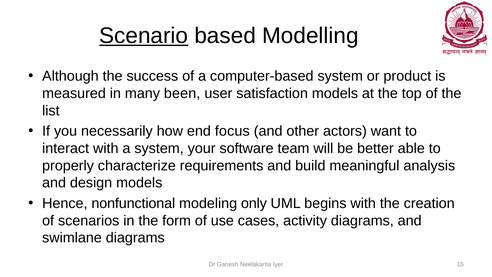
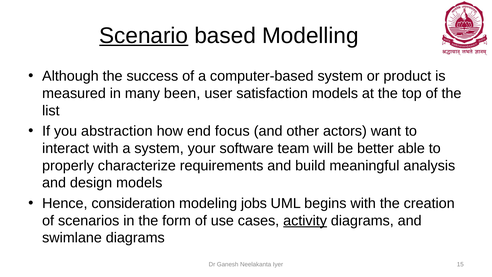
necessarily: necessarily -> abstraction
nonfunctional: nonfunctional -> consideration
only: only -> jobs
activity underline: none -> present
